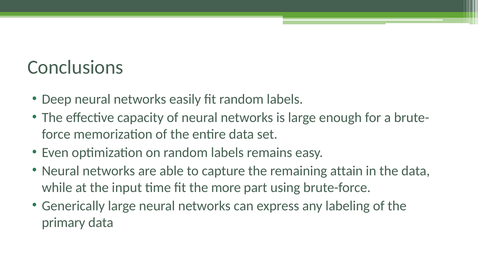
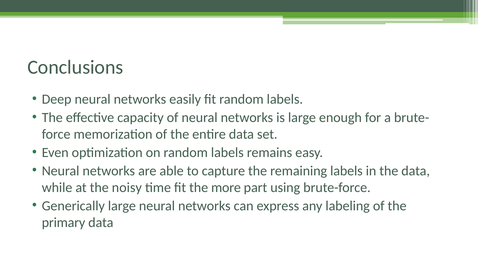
remaining attain: attain -> labels
input: input -> noisy
